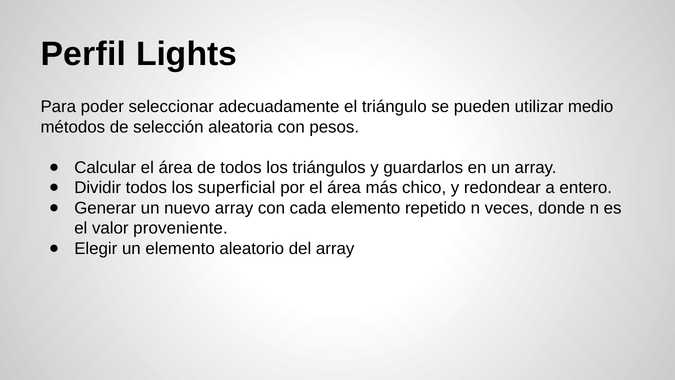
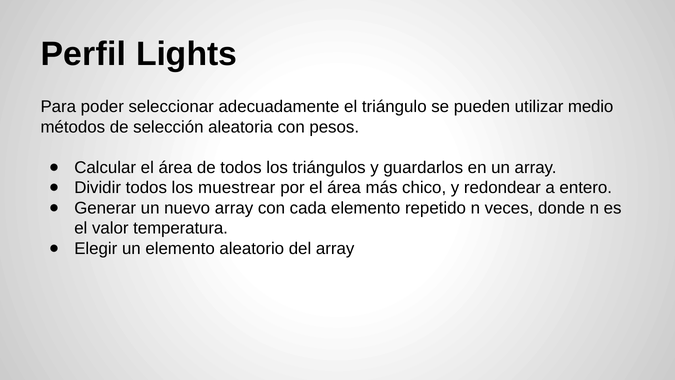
superficial: superficial -> muestrear
proveniente: proveniente -> temperatura
